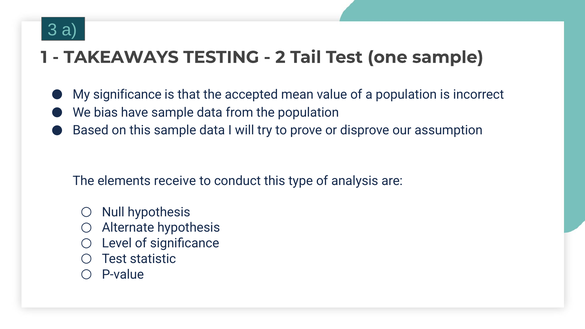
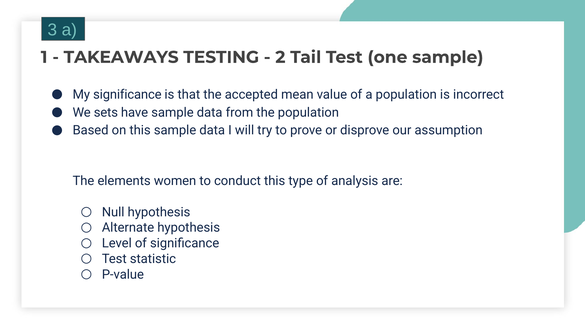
bias: bias -> sets
receive: receive -> women
